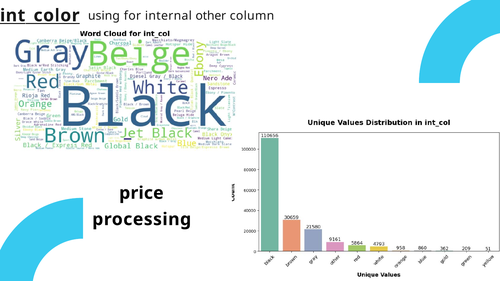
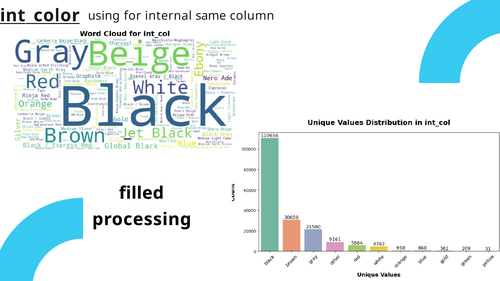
other: other -> same
price: price -> filled
